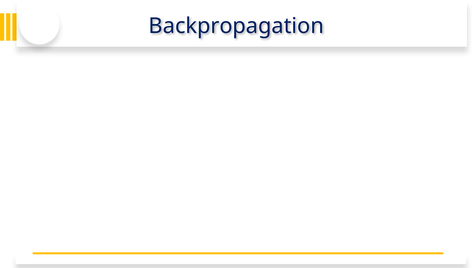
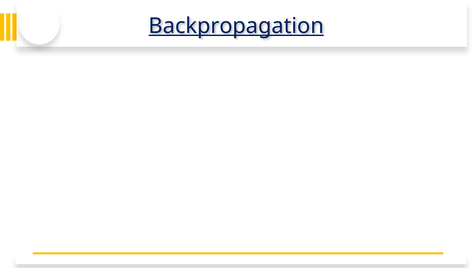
Backpropagation underline: none -> present
